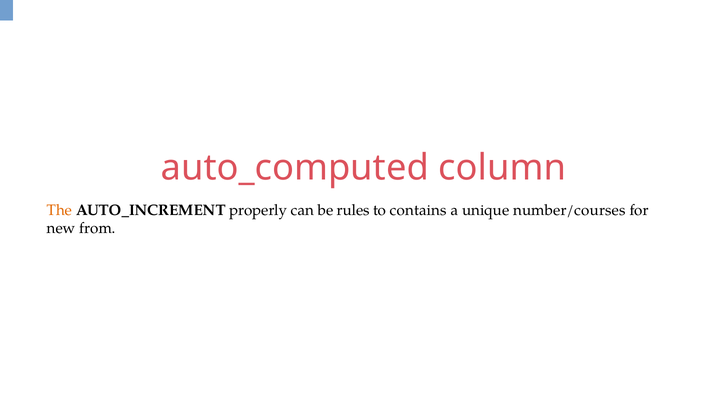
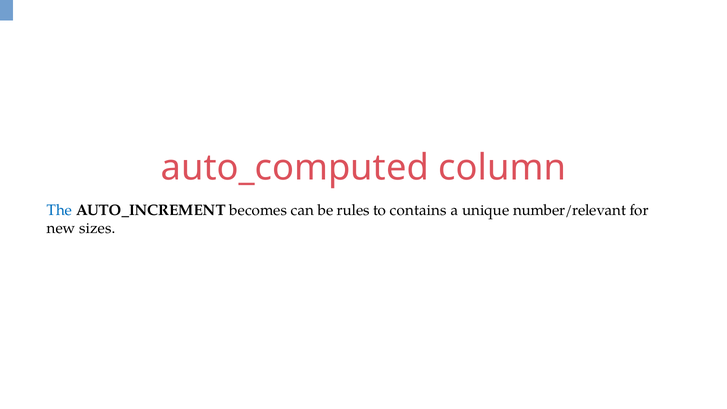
The colour: orange -> blue
properly: properly -> becomes
number/courses: number/courses -> number/relevant
from: from -> sizes
